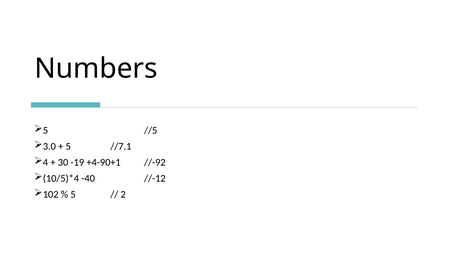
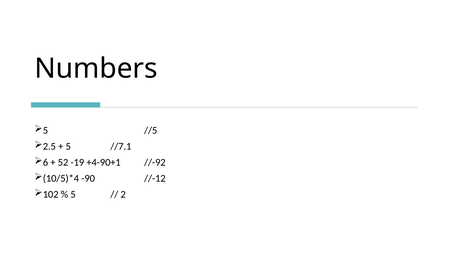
3.0: 3.0 -> 2.5
4: 4 -> 6
30: 30 -> 52
-40: -40 -> -90
